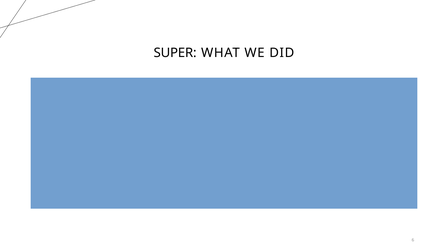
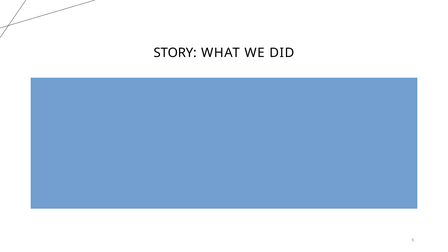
SUPER: SUPER -> STORY
